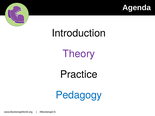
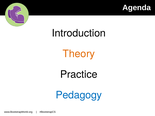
Theory colour: purple -> orange
